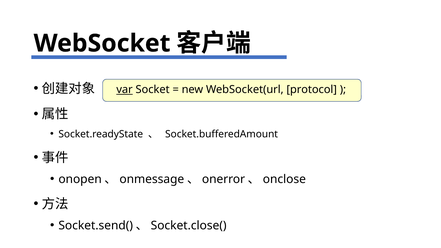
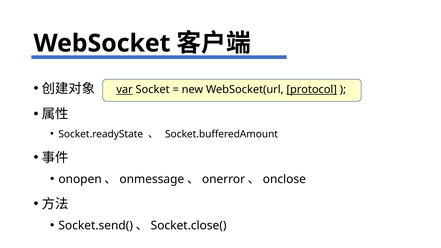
protocol underline: none -> present
